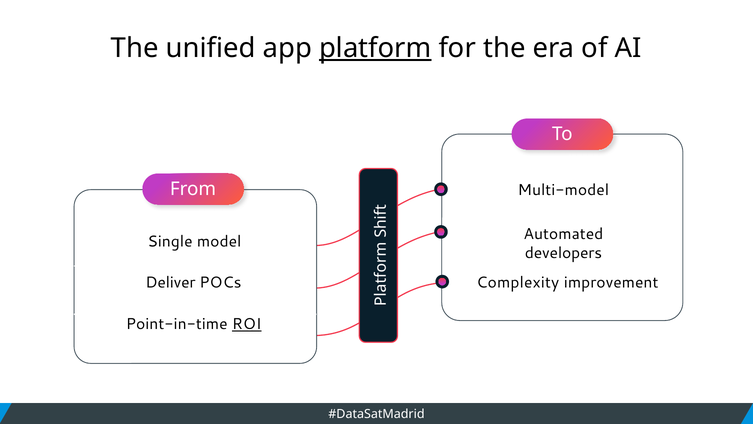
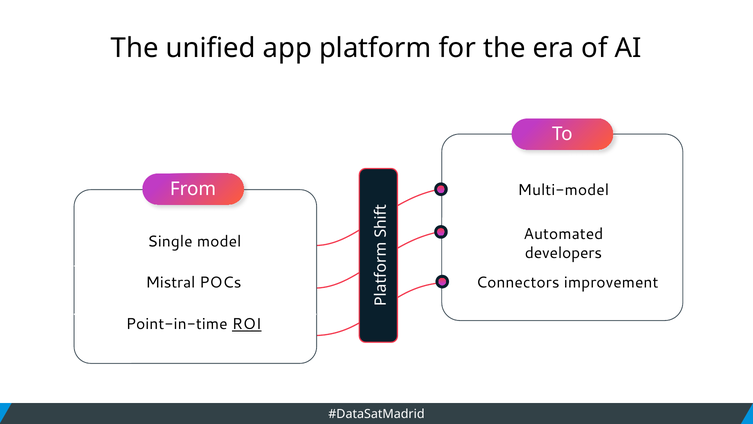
platform underline: present -> none
Deliver: Deliver -> Mistral
Complexity: Complexity -> Connectors
